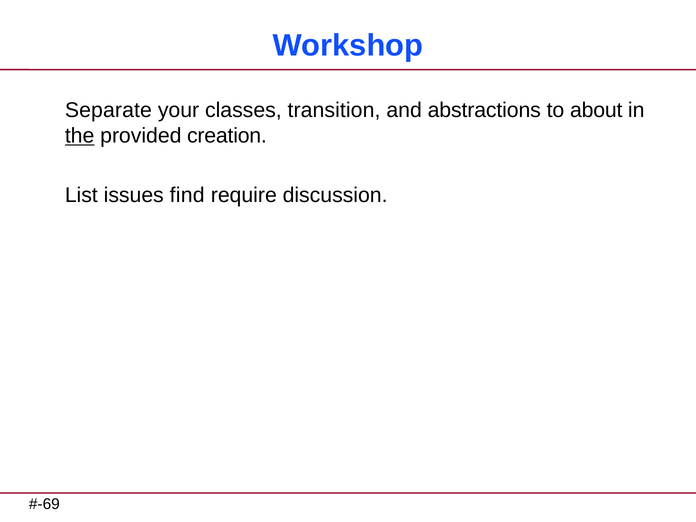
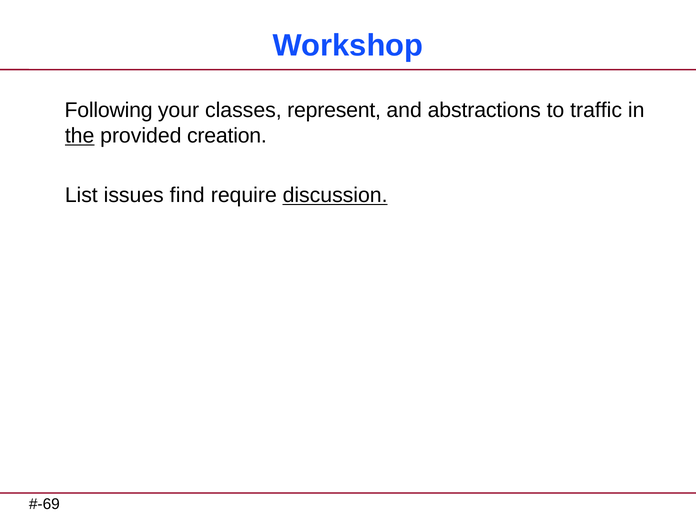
Separate: Separate -> Following
transition: transition -> represent
about: about -> traffic
discussion underline: none -> present
